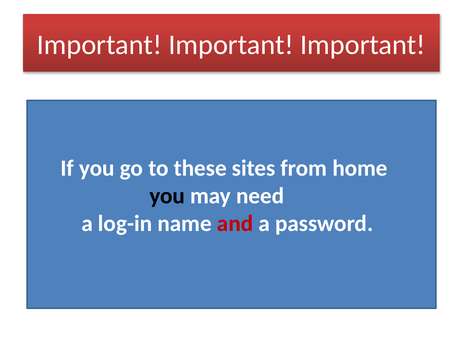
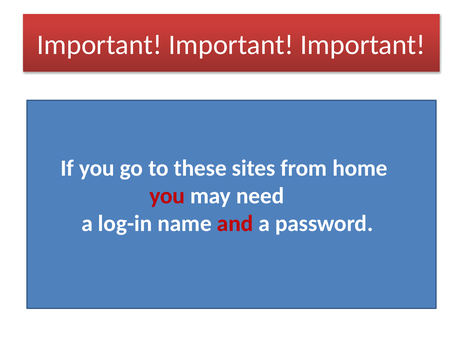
you at (167, 196) colour: black -> red
